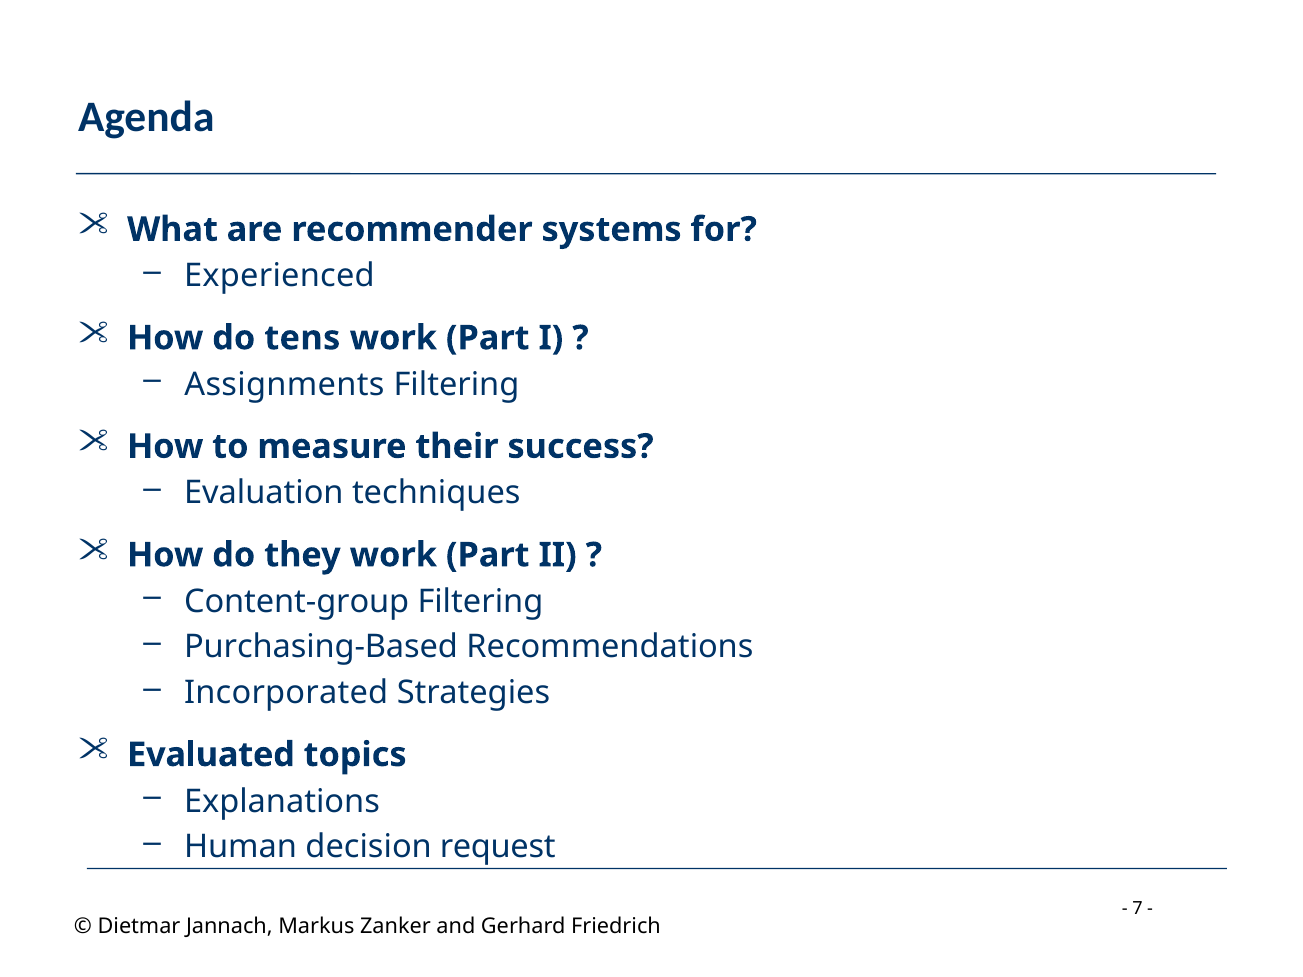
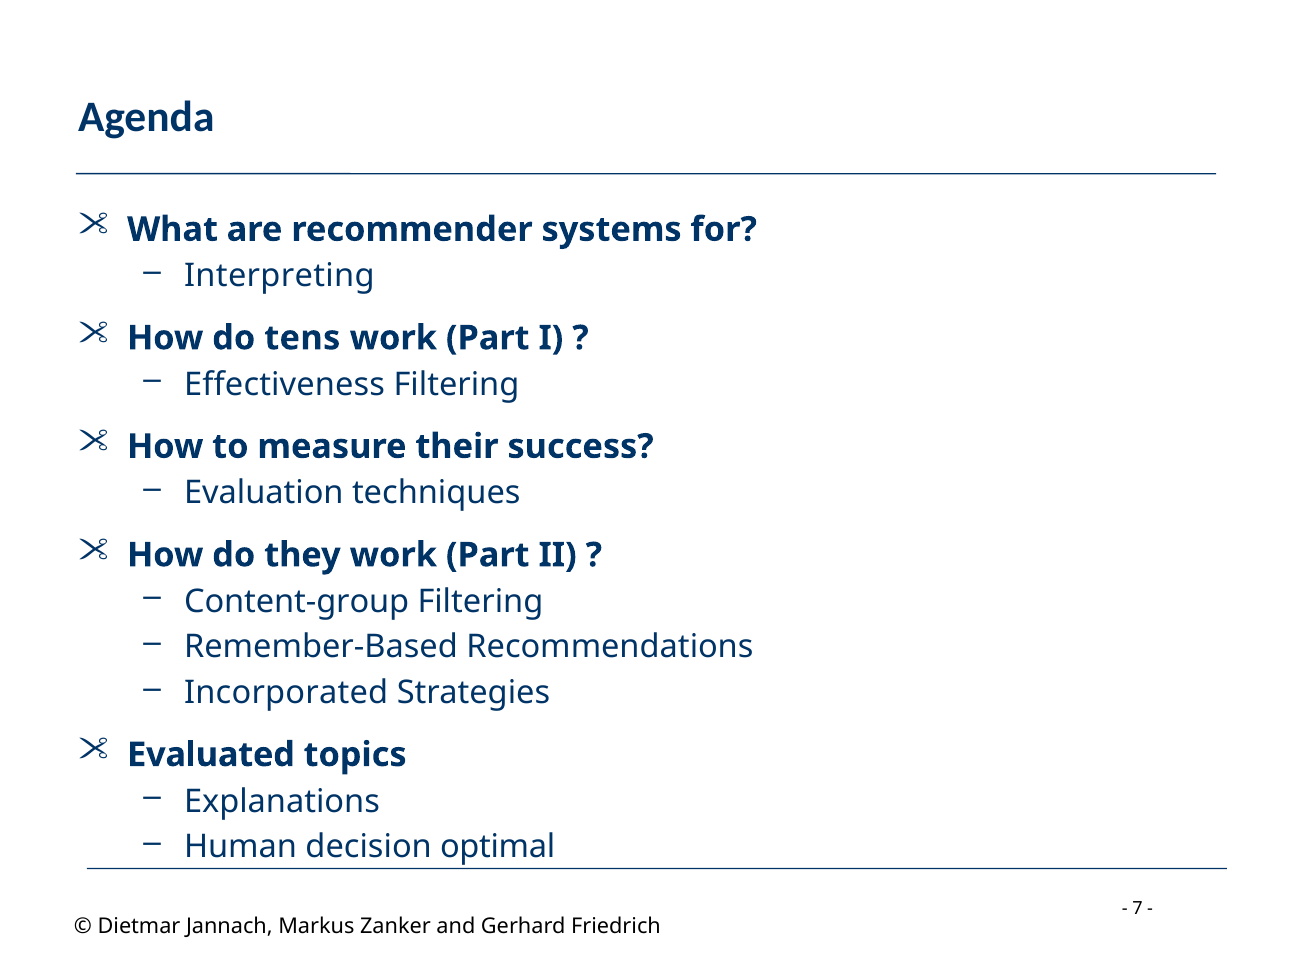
Experienced: Experienced -> Interpreting
Assignments: Assignments -> Effectiveness
Purchasing-Based: Purchasing-Based -> Remember-Based
request: request -> optimal
